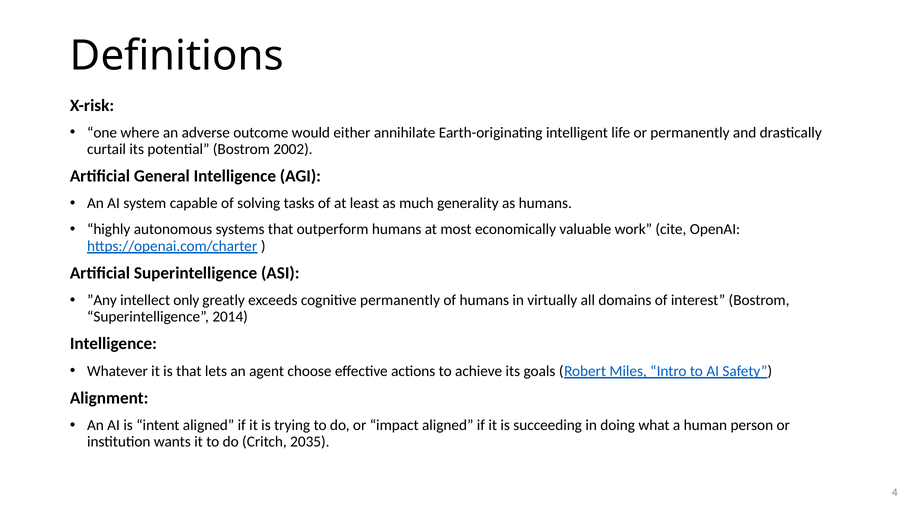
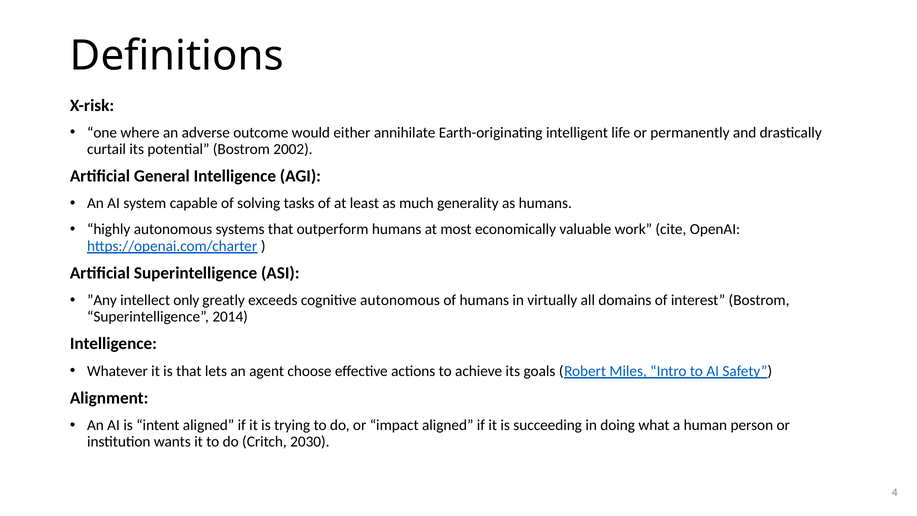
cognitive permanently: permanently -> autonomous
2035: 2035 -> 2030
